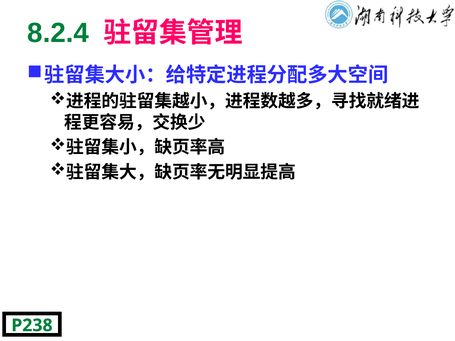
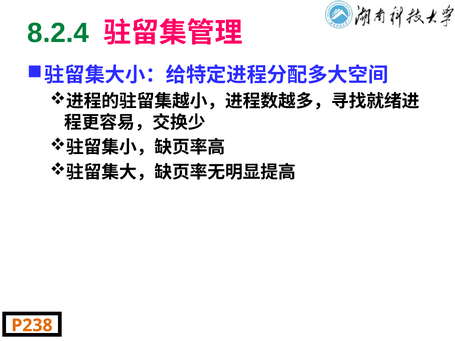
P238 colour: green -> orange
